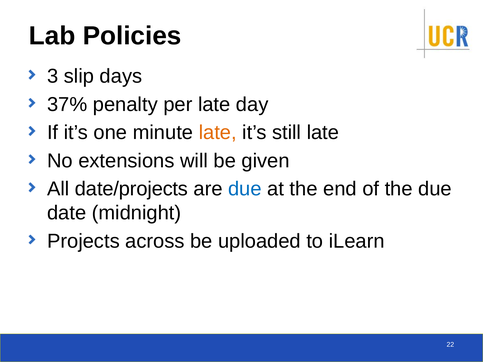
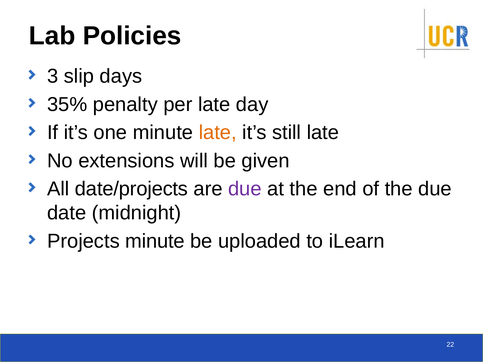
37%: 37% -> 35%
due at (245, 189) colour: blue -> purple
Projects across: across -> minute
